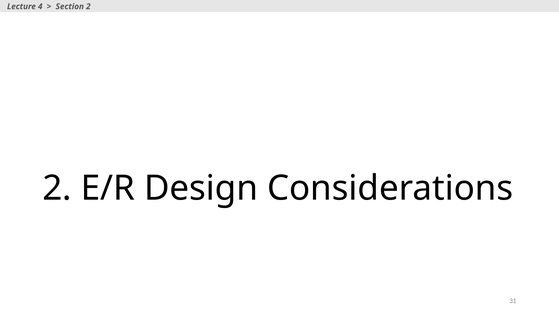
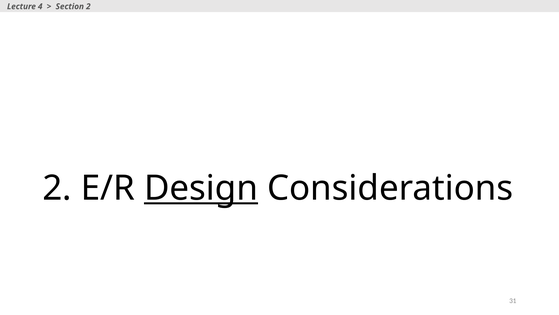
Design underline: none -> present
